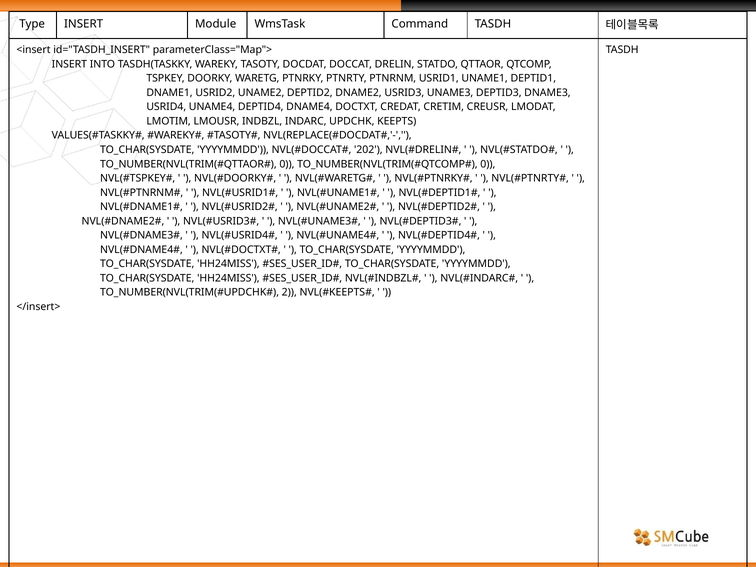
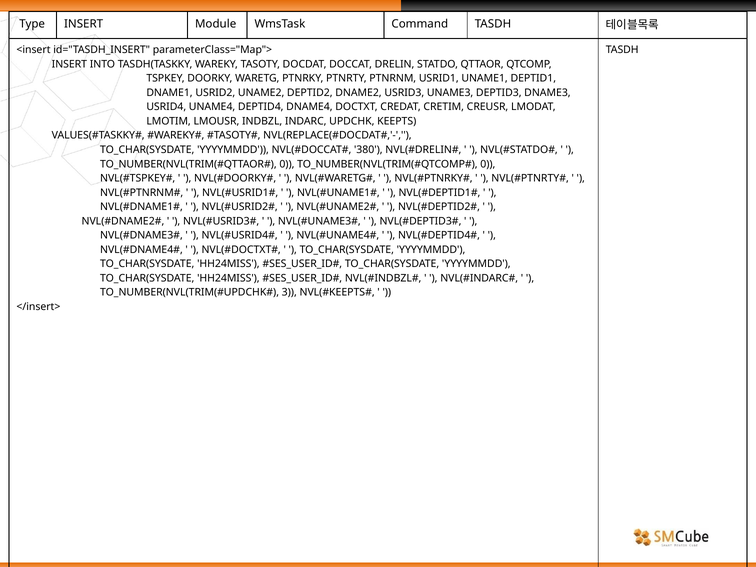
202: 202 -> 380
2: 2 -> 3
